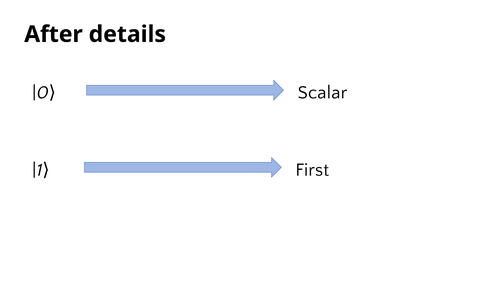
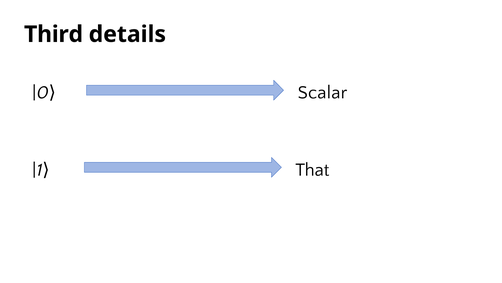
After: After -> Third
First: First -> That
